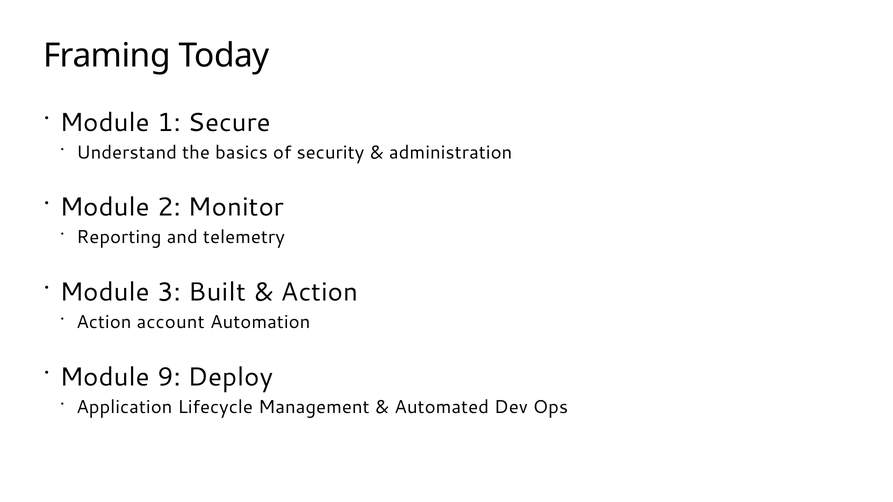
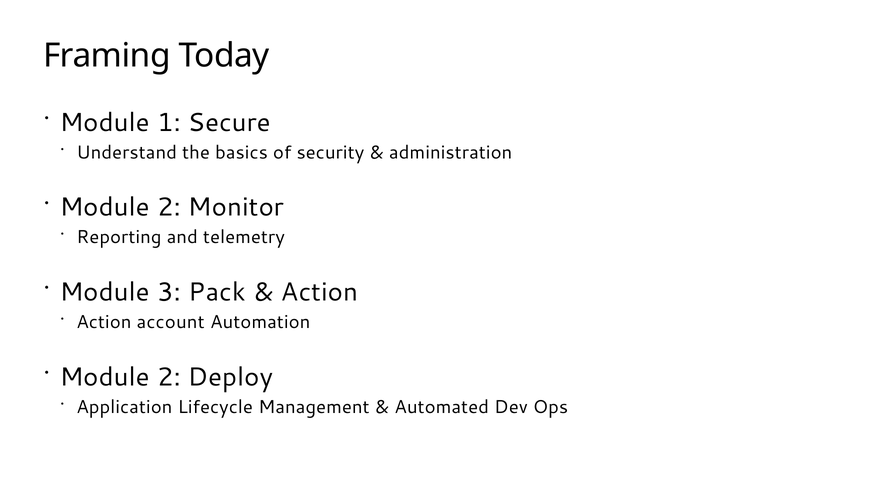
Built: Built -> Pack
9 at (169, 377): 9 -> 2
